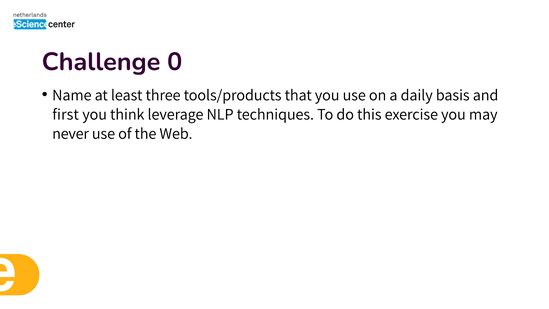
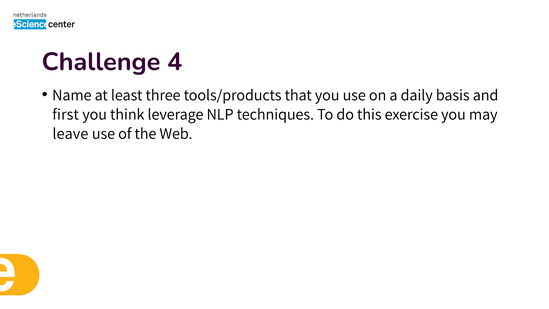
0: 0 -> 4
never: never -> leave
